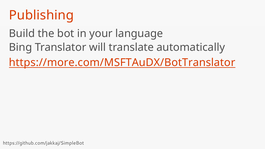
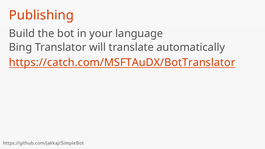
https://more.com/MSFTAuDX/BotTranslator: https://more.com/MSFTAuDX/BotTranslator -> https://catch.com/MSFTAuDX/BotTranslator
